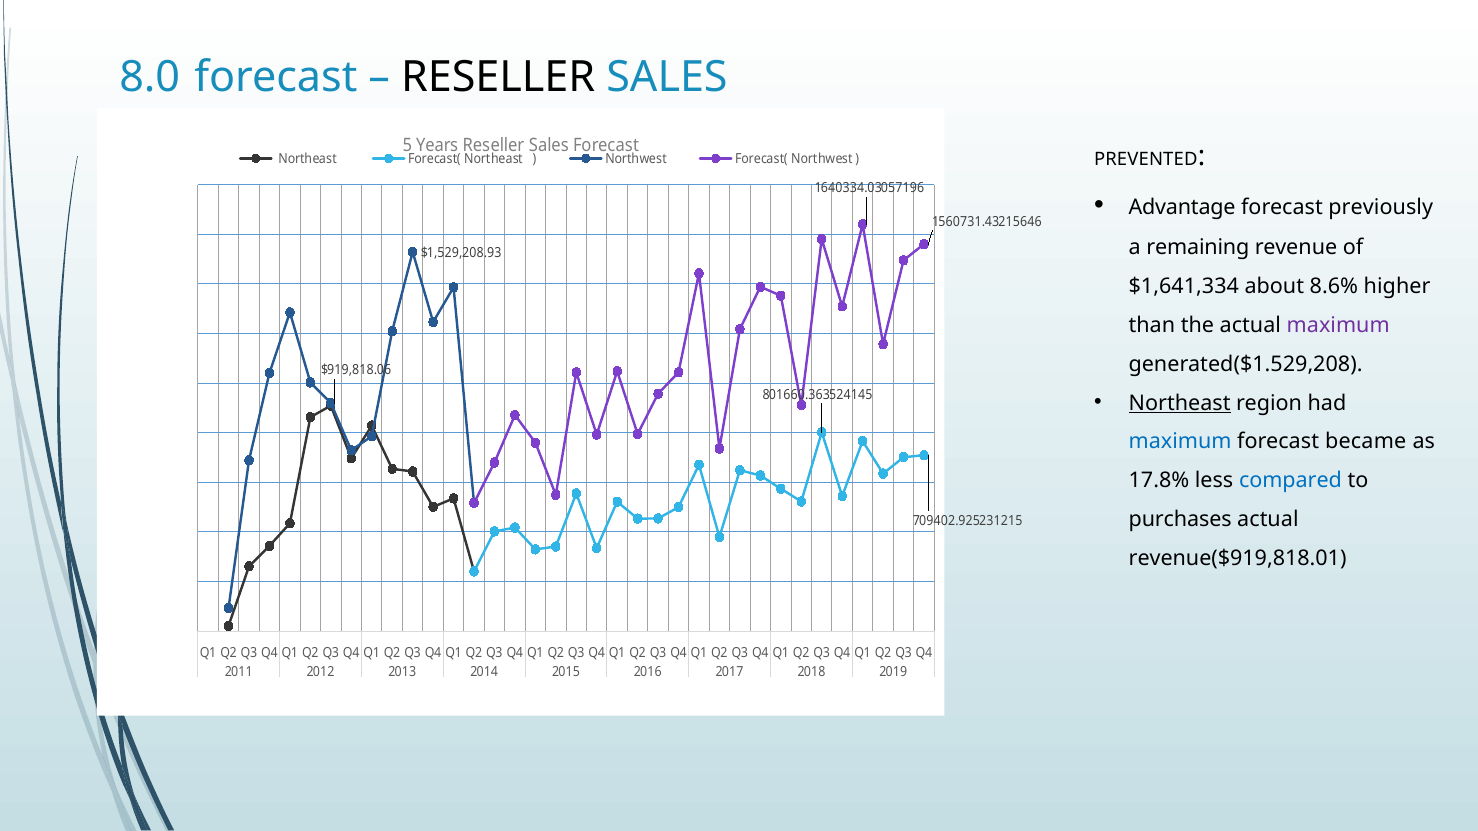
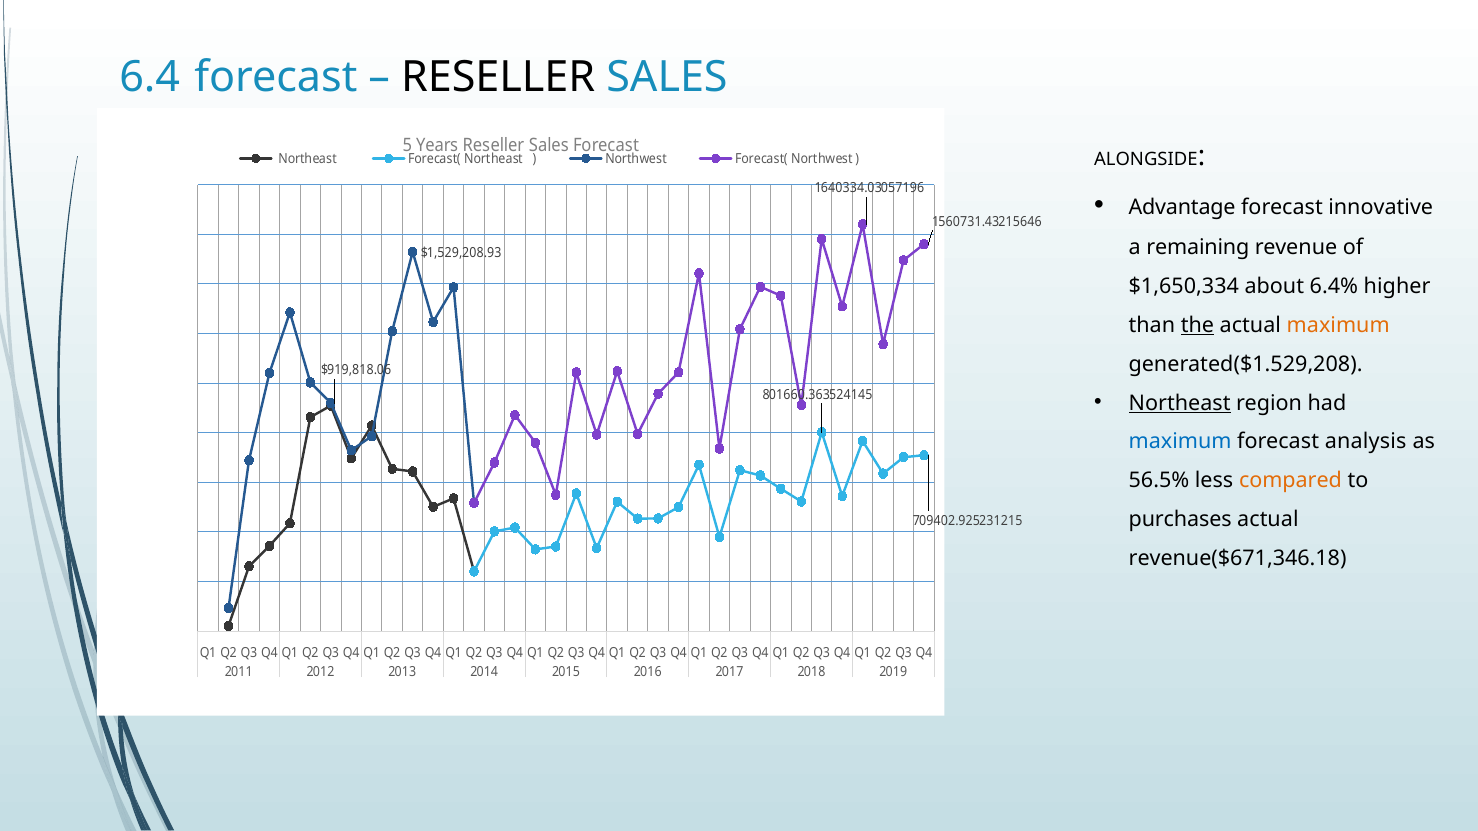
8.0: 8.0 -> 6.4
PREVENTED: PREVENTED -> ALONGSIDE
previously: previously -> innovative
$1,641,334: $1,641,334 -> $1,650,334
8.6%: 8.6% -> 6.4%
the underline: none -> present
maximum at (1338, 325) colour: purple -> orange
became: became -> analysis
17.8%: 17.8% -> 56.5%
compared colour: blue -> orange
revenue($919,818.01: revenue($919,818.01 -> revenue($671,346.18
